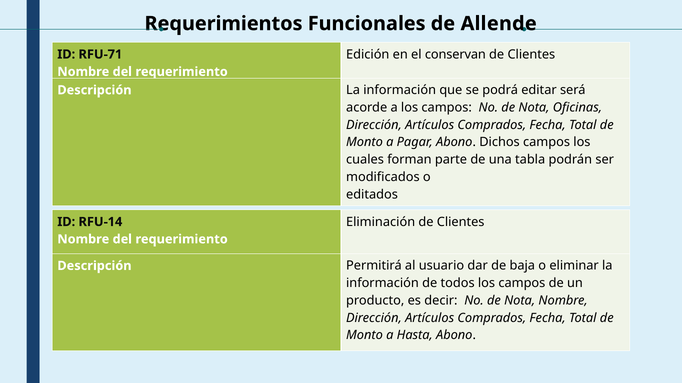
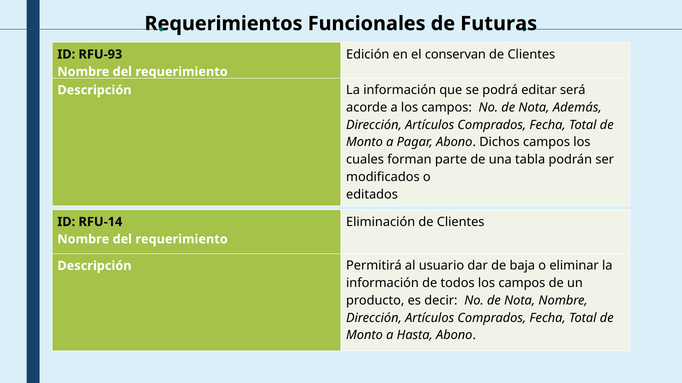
Allende: Allende -> Futuras
RFU-71: RFU-71 -> RFU-93
Oficinas: Oficinas -> Además
